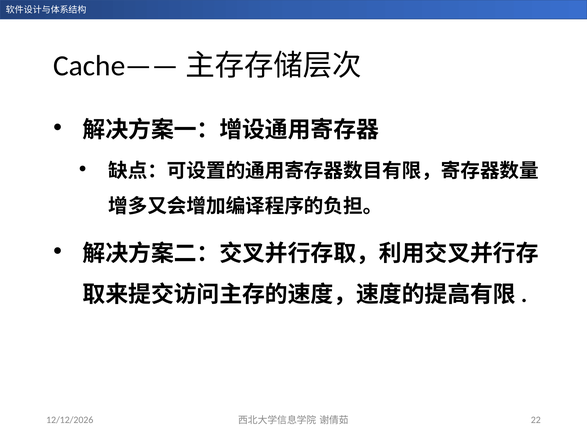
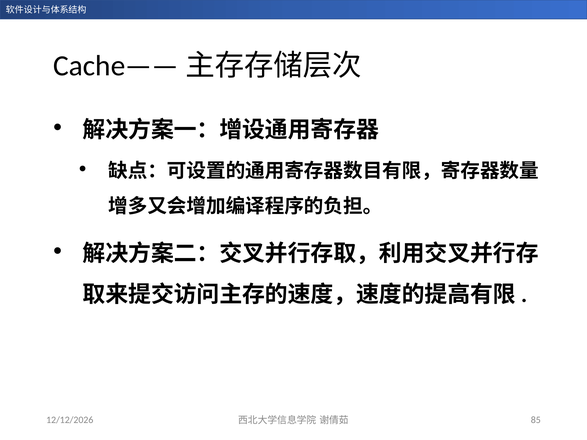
22: 22 -> 85
